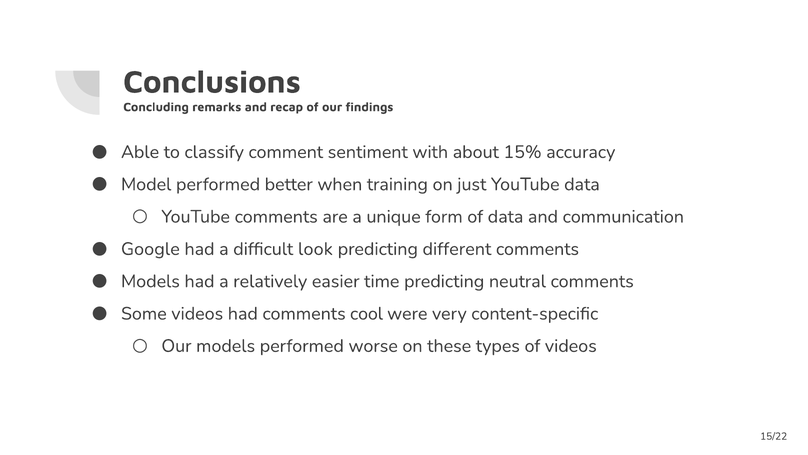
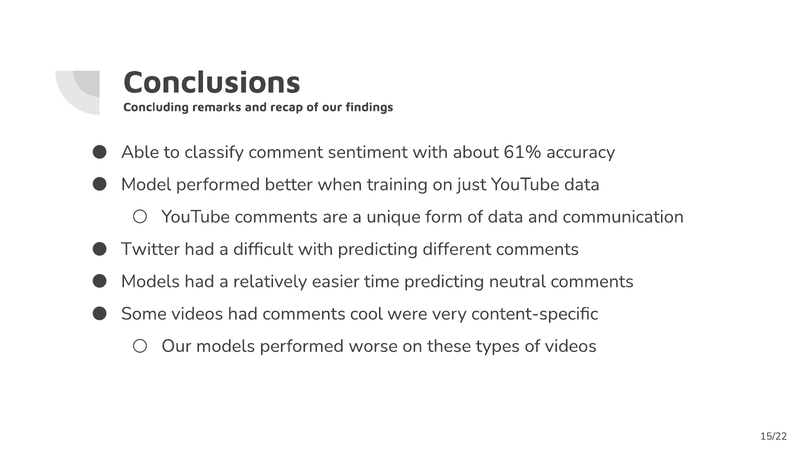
15%: 15% -> 61%
Google: Google -> Twitter
difficult look: look -> with
